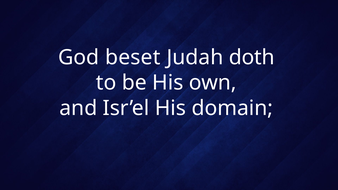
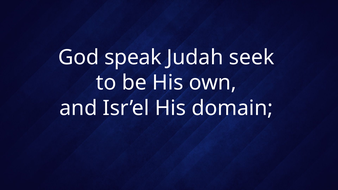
beset: beset -> speak
doth: doth -> seek
